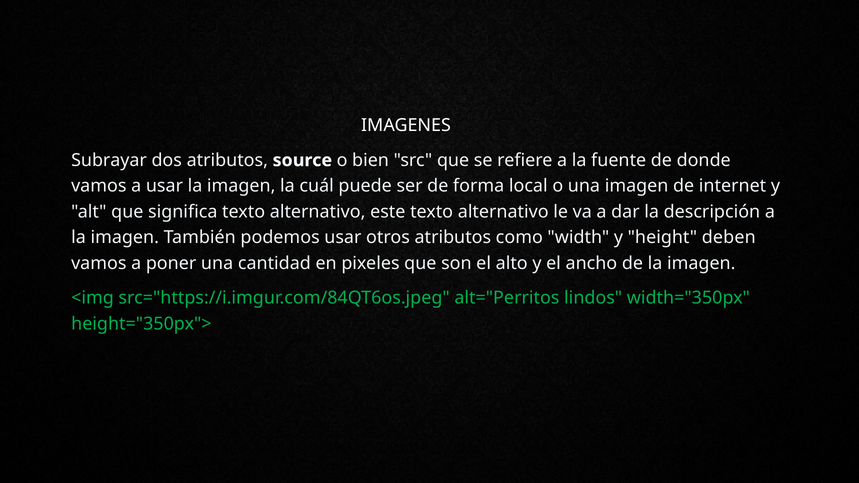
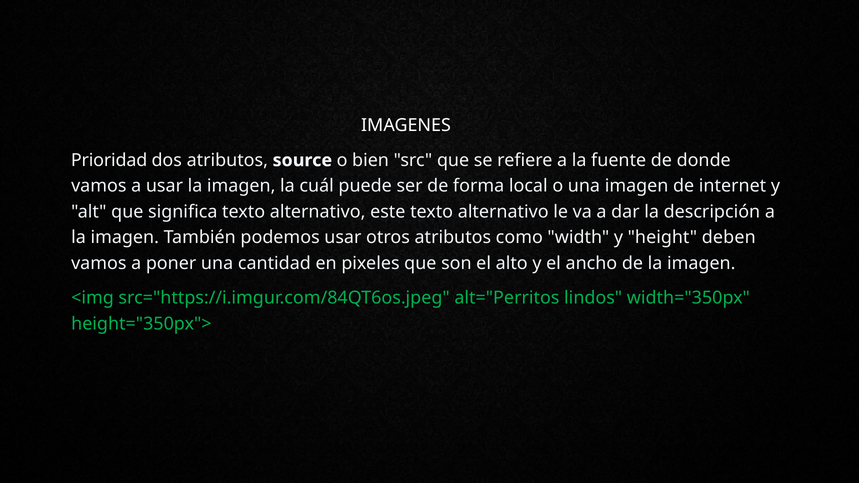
Subrayar: Subrayar -> Prioridad
